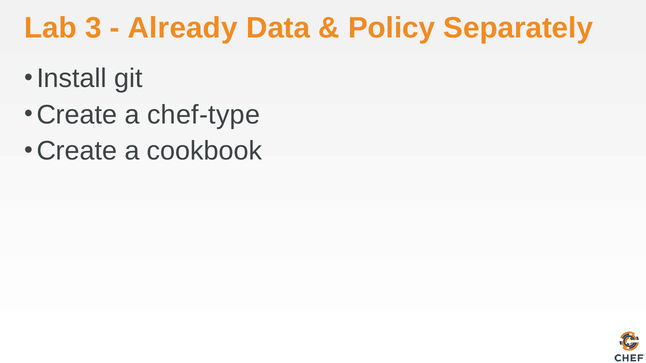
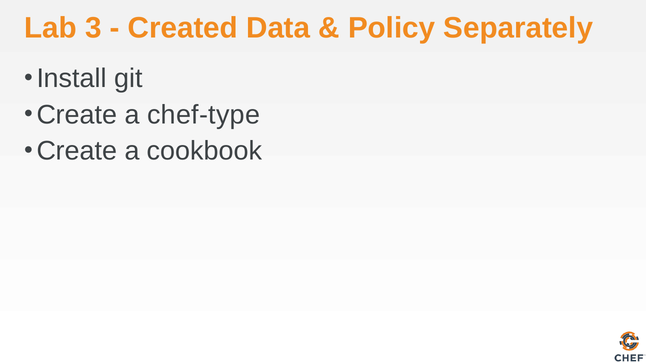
Already: Already -> Created
